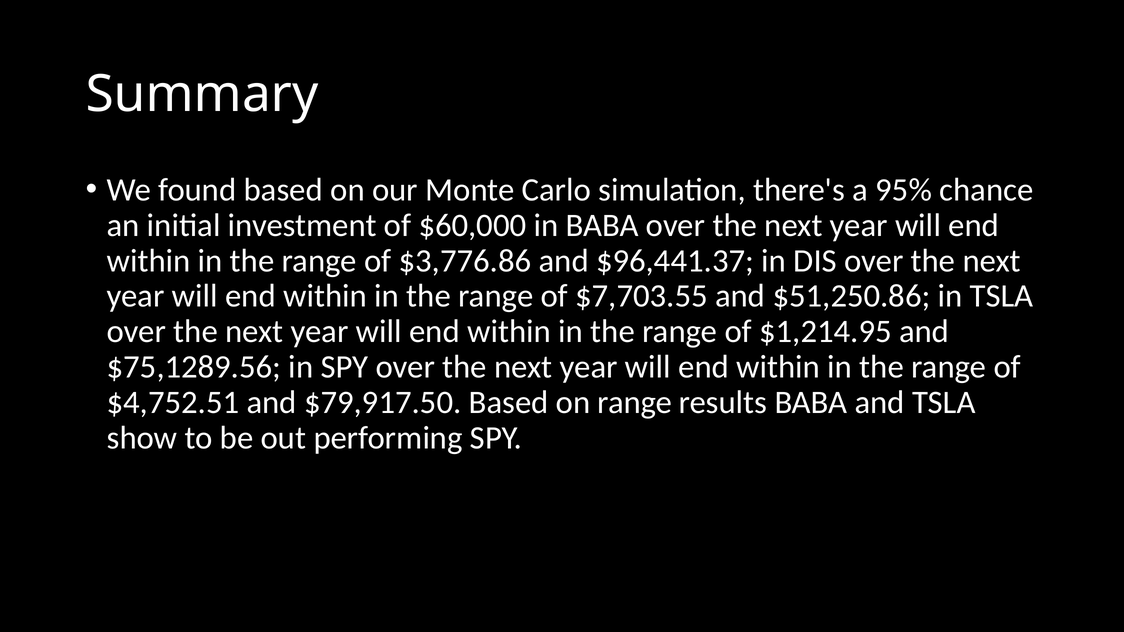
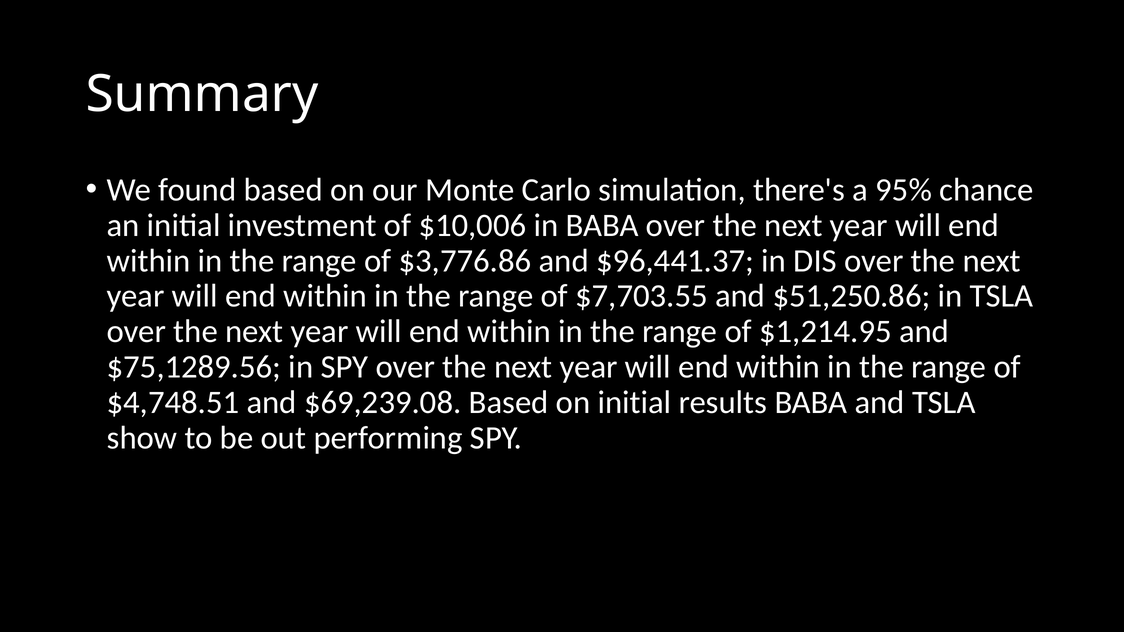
$60,000: $60,000 -> $10,006
$4,752.51: $4,752.51 -> $4,748.51
$79,917.50: $79,917.50 -> $69,239.08
on range: range -> initial
